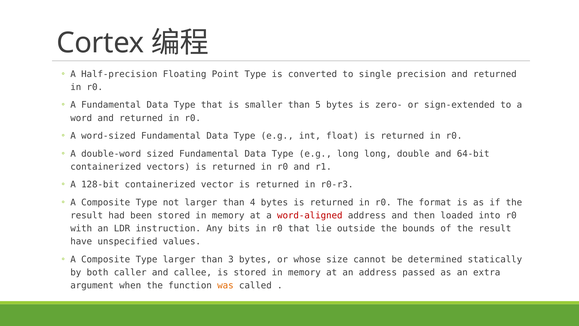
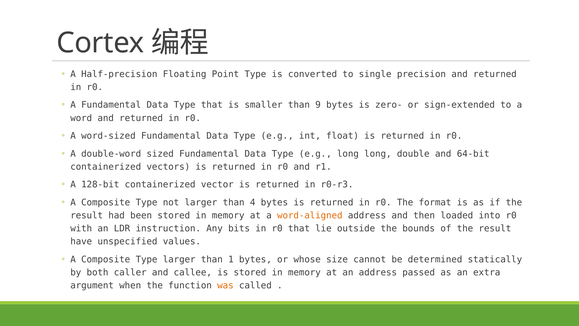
5: 5 -> 9
word-aligned colour: red -> orange
3: 3 -> 1
